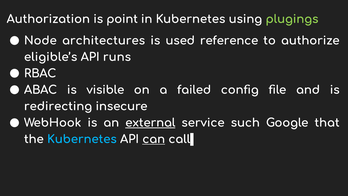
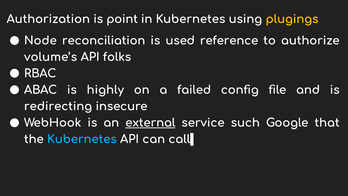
plugings colour: light green -> yellow
architectures: architectures -> reconciliation
eligible’s: eligible’s -> volume’s
runs: runs -> folks
visible: visible -> highly
can underline: present -> none
